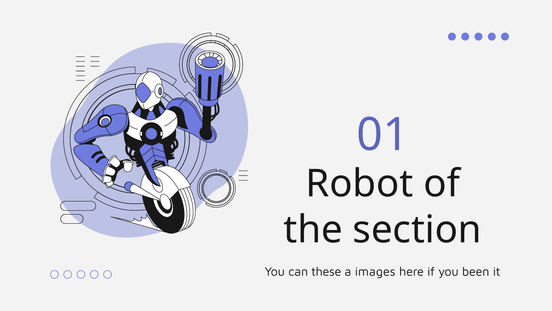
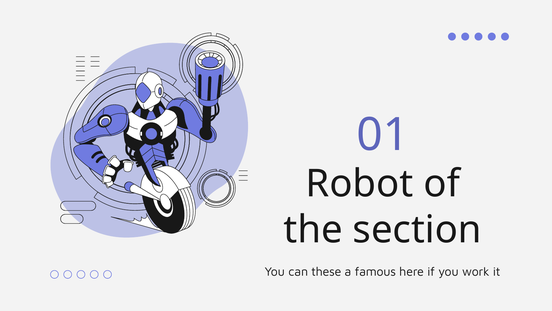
images: images -> famous
been: been -> work
